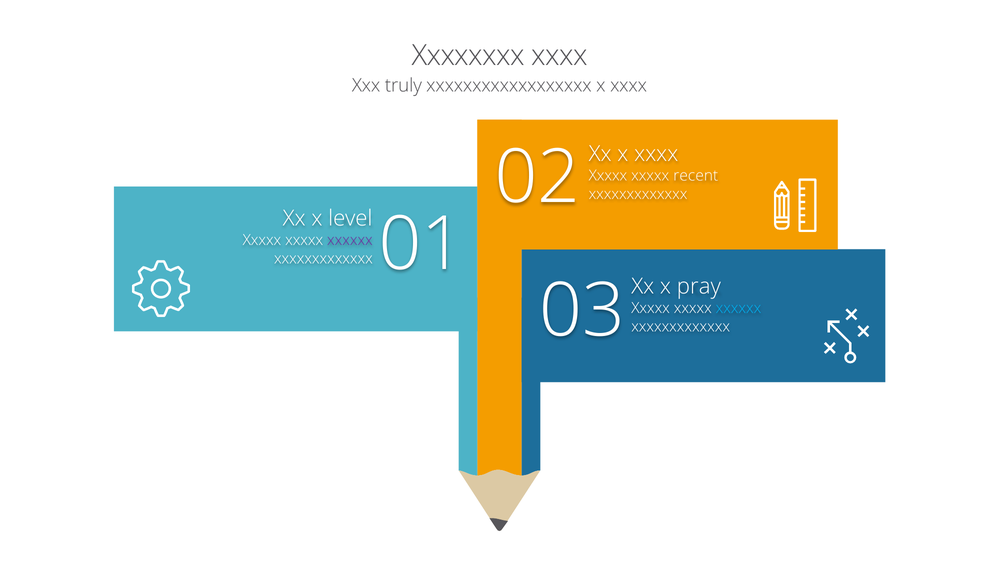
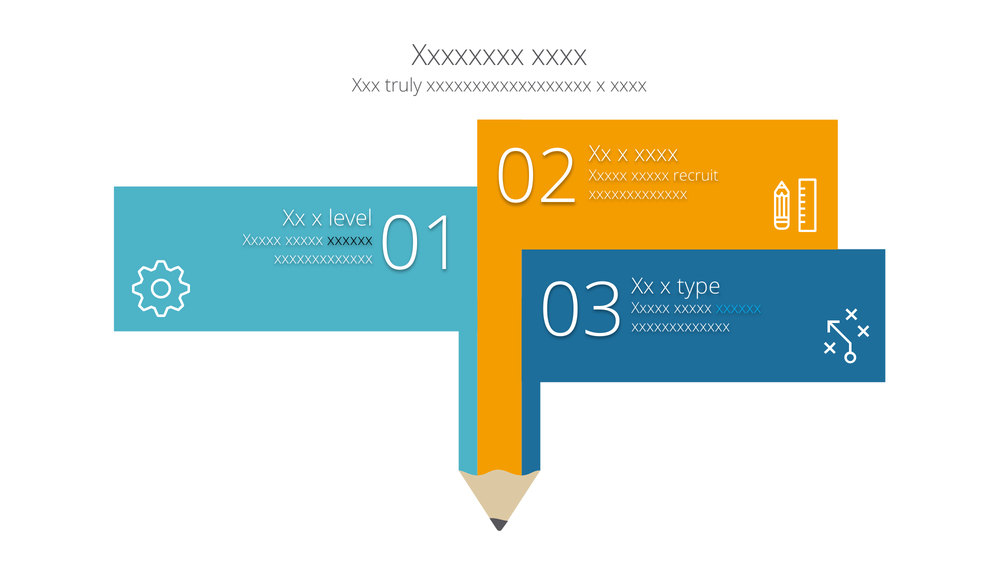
recent: recent -> recruit
xxxxxx at (350, 240) colour: purple -> black
pray: pray -> type
